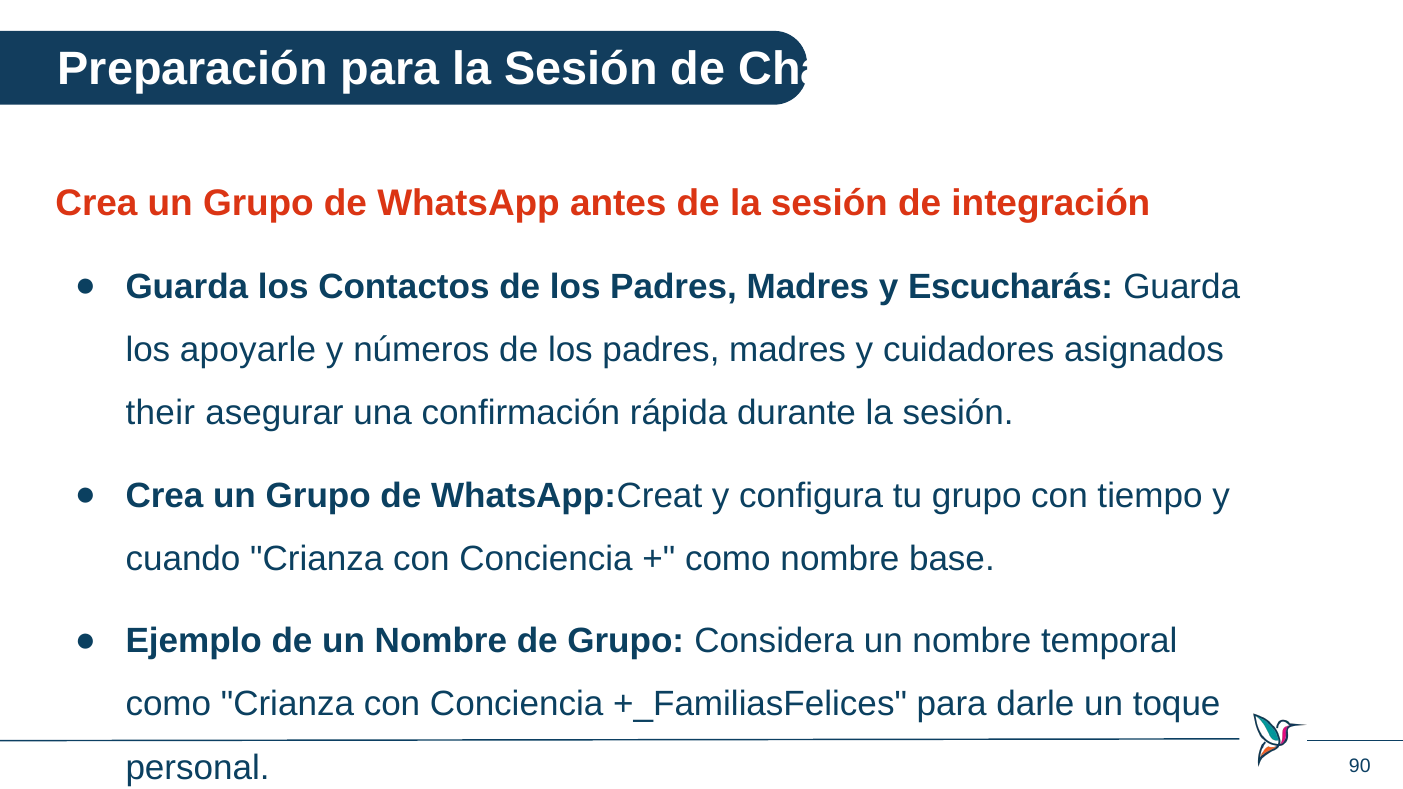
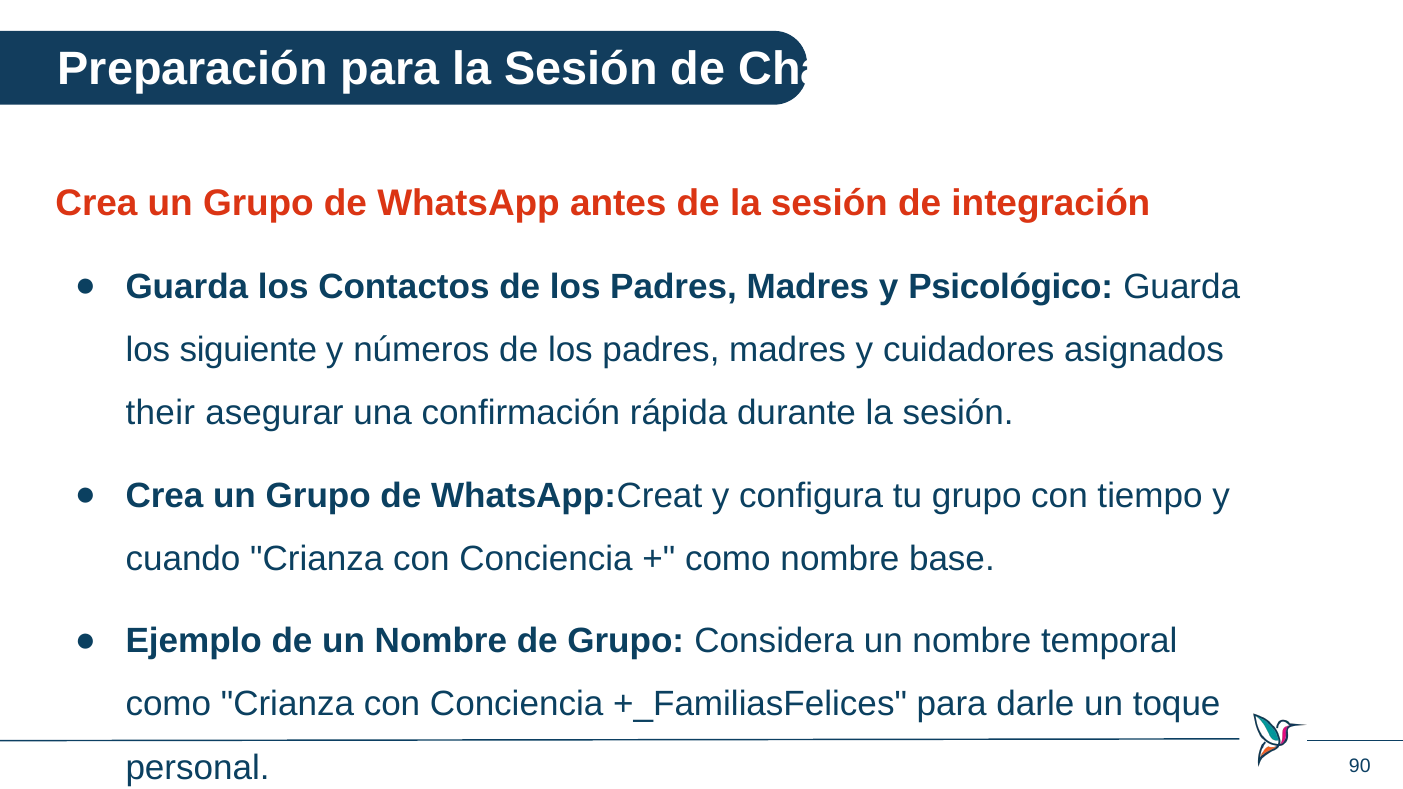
Escucharás: Escucharás -> Psicológico
apoyarle: apoyarle -> siguiente
